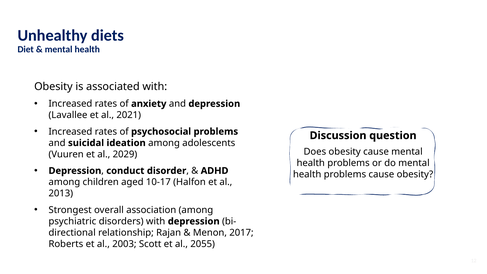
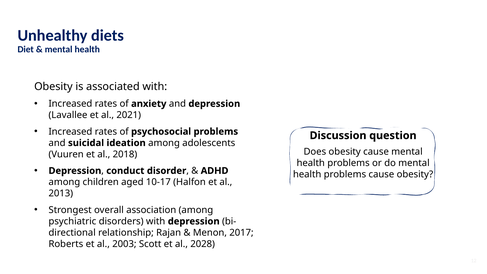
2029: 2029 -> 2018
2055: 2055 -> 2028
